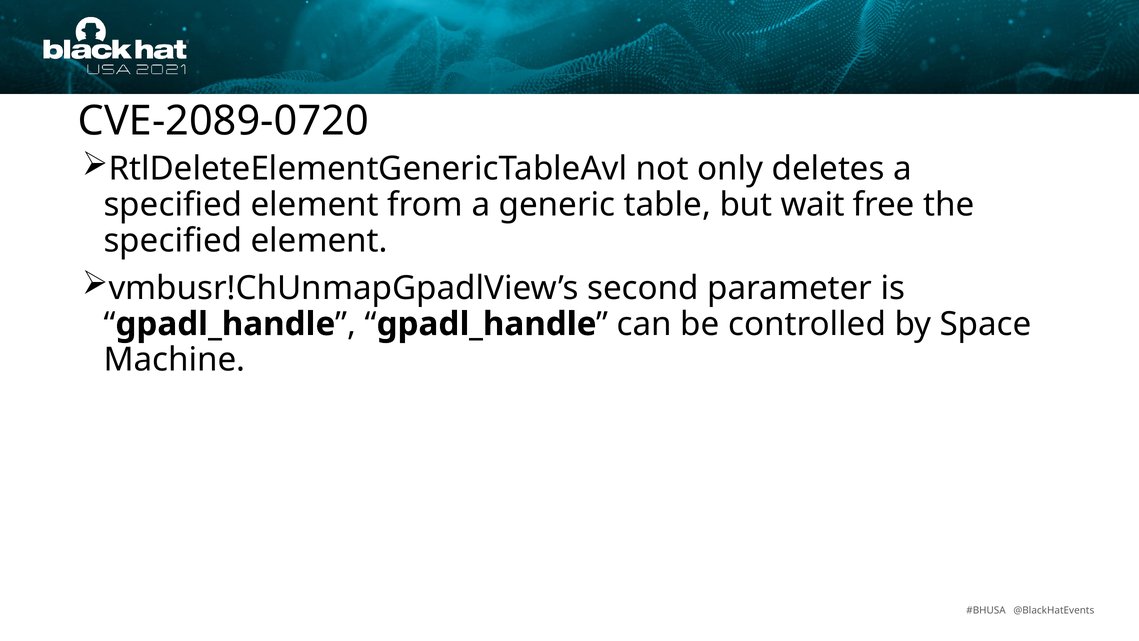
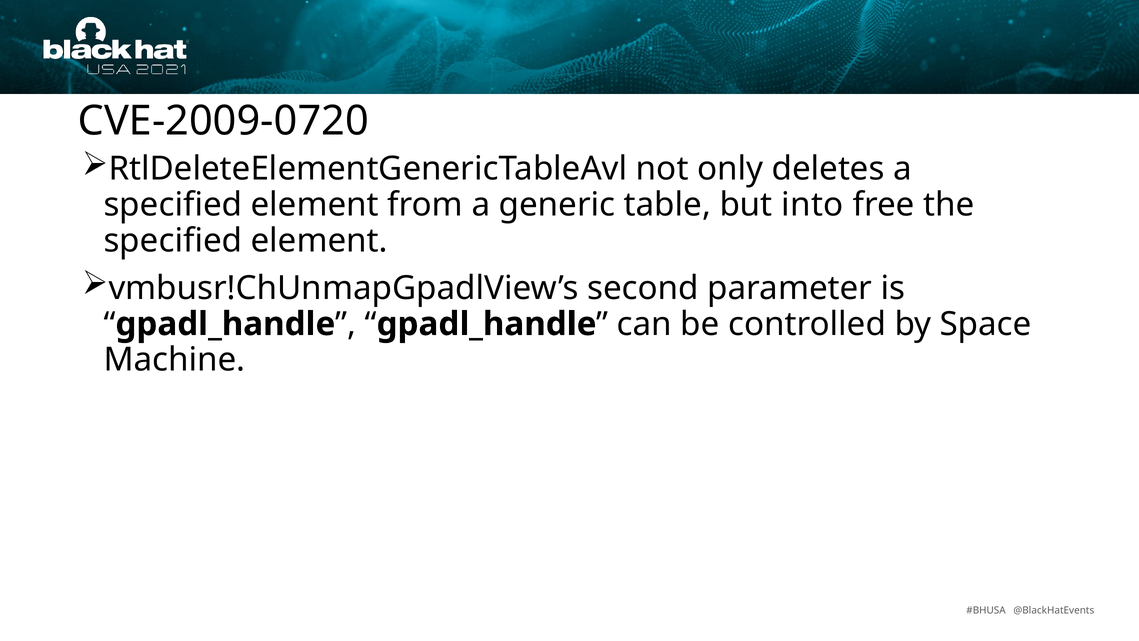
CVE-2089-0720: CVE-2089-0720 -> CVE-2009-0720
wait: wait -> into
